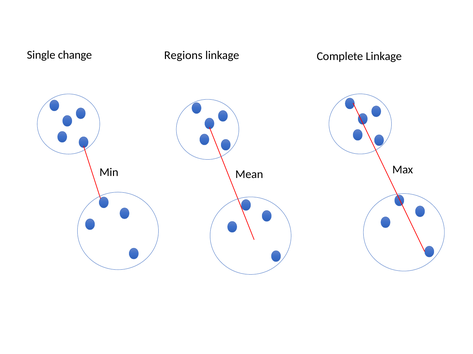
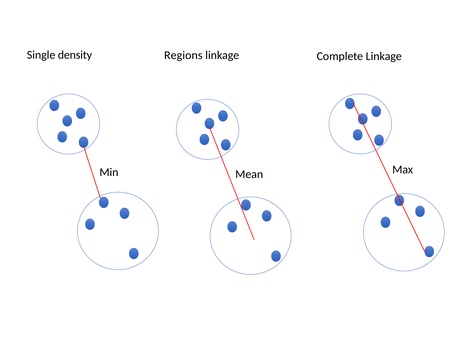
change: change -> density
